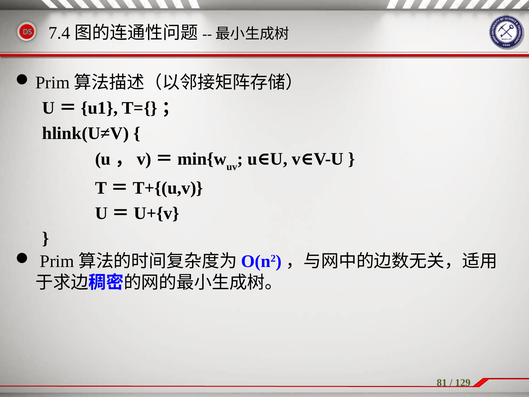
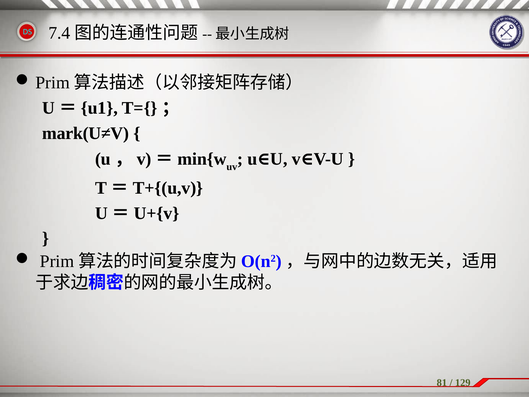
hlink(U≠V: hlink(U≠V -> mark(U≠V
